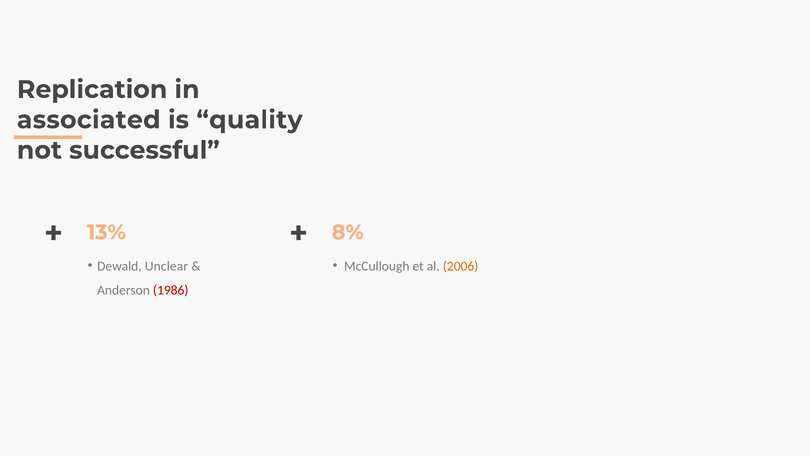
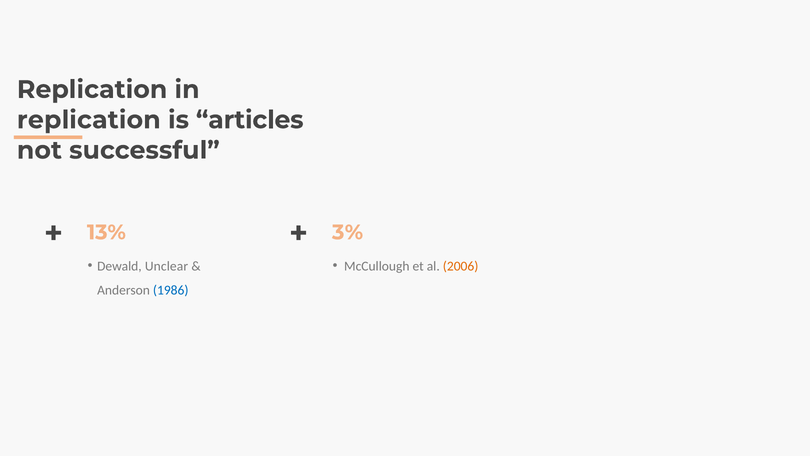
associated at (89, 120): associated -> replication
quality: quality -> articles
8%: 8% -> 3%
1986 colour: red -> blue
